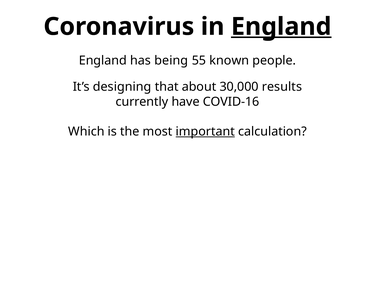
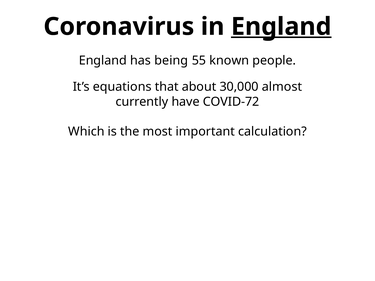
designing: designing -> equations
results: results -> almost
COVID-16: COVID-16 -> COVID-72
important underline: present -> none
